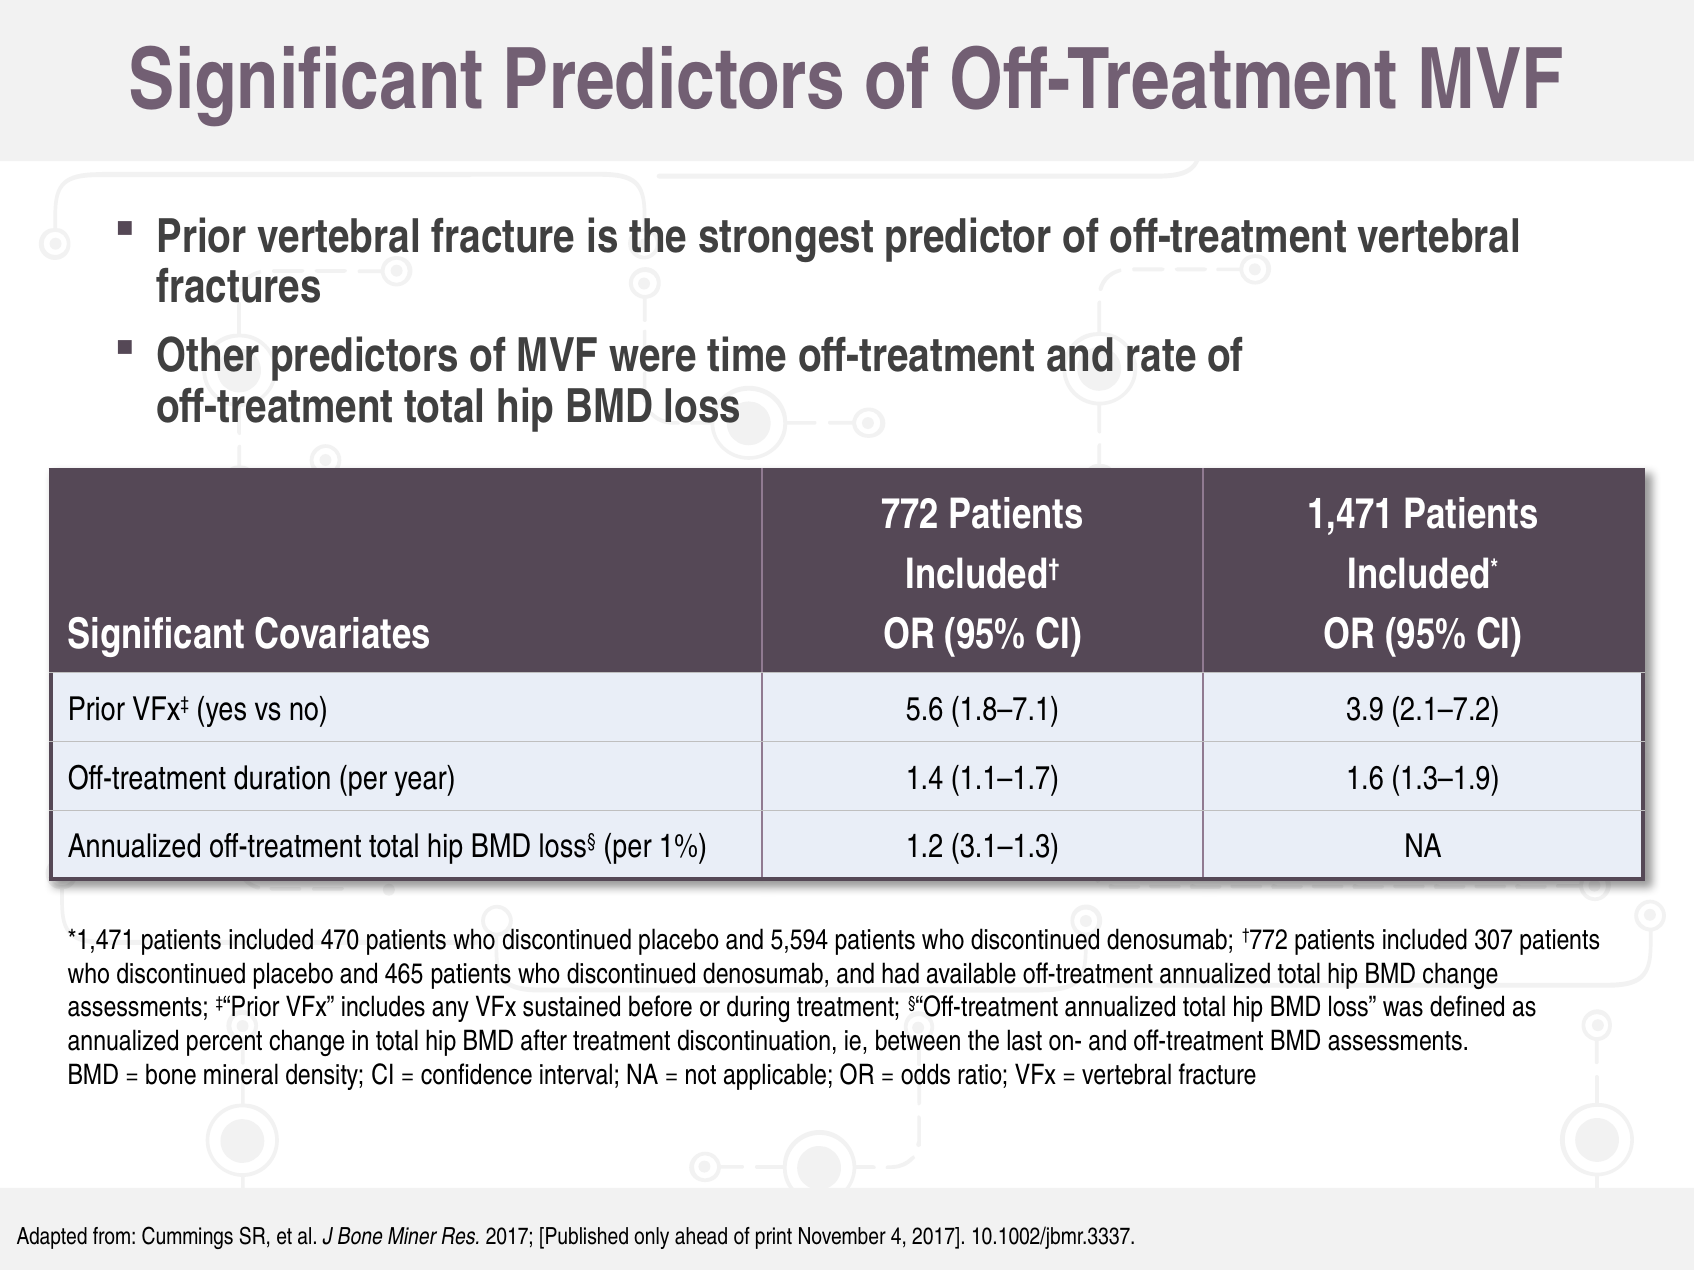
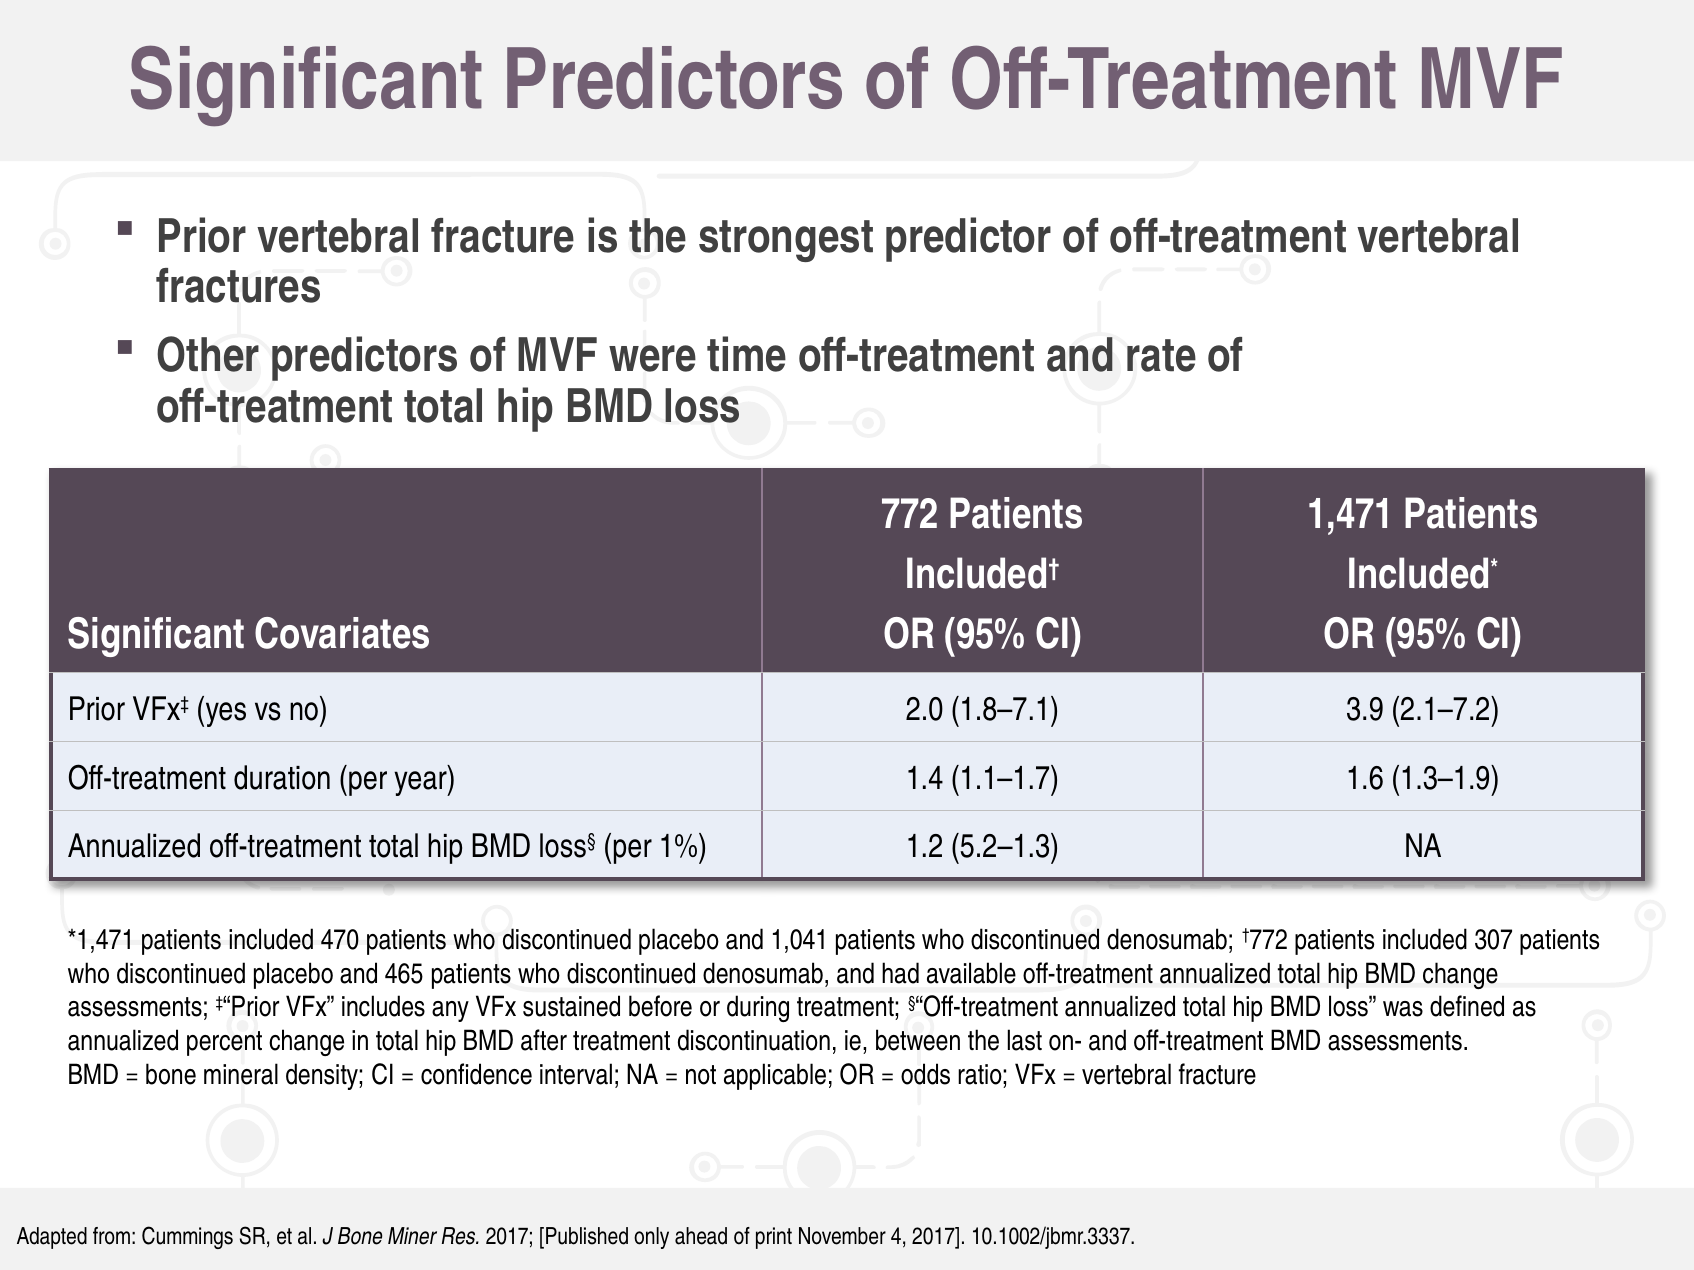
5.6: 5.6 -> 2.0
3.1–1.3: 3.1–1.3 -> 5.2–1.3
5,594: 5,594 -> 1,041
